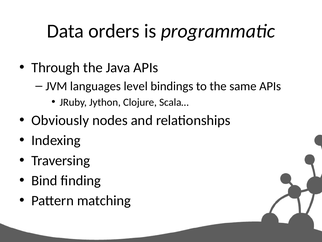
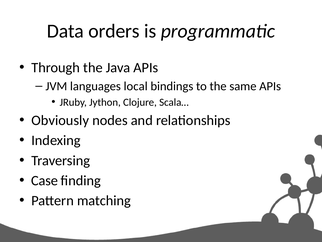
level: level -> local
Bind: Bind -> Case
